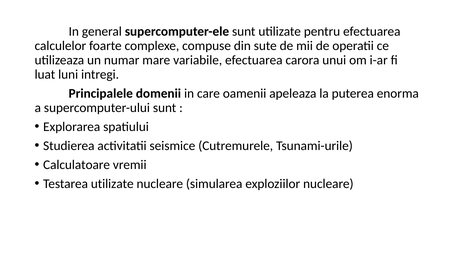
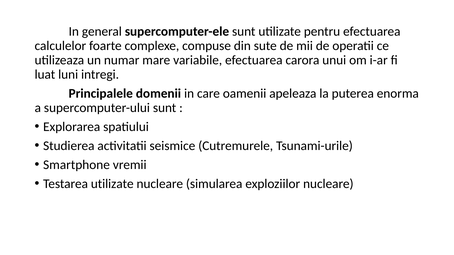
Calculatoare: Calculatoare -> Smartphone
